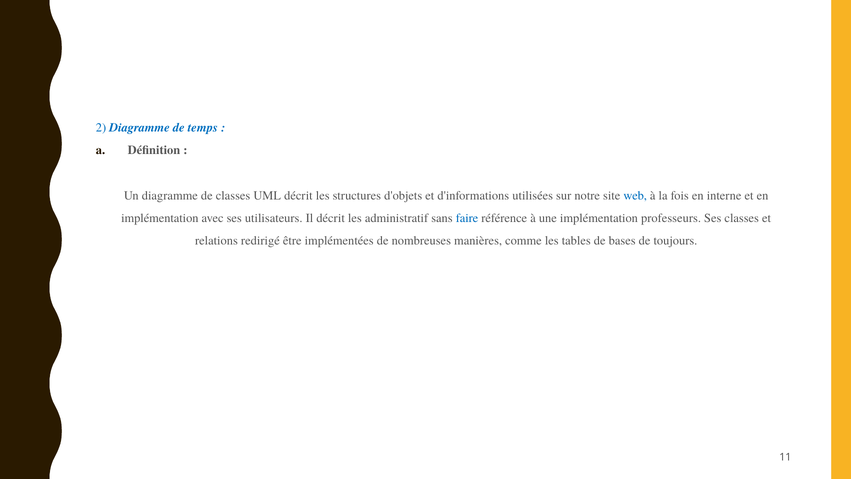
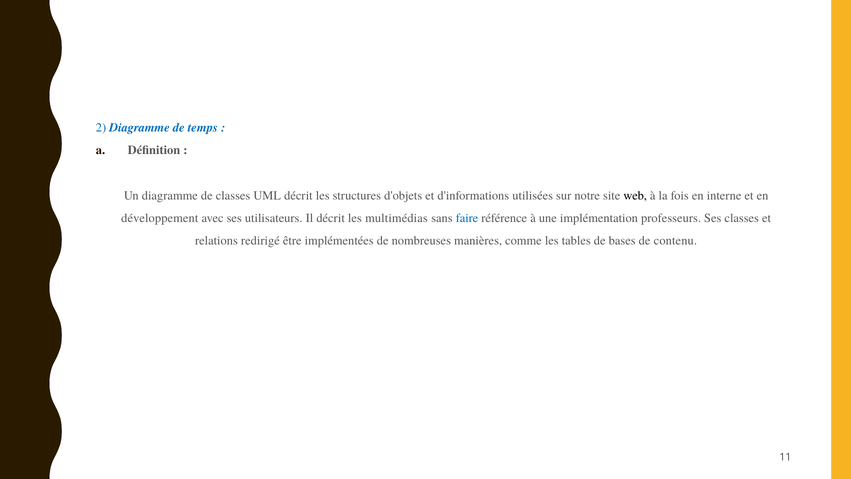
web colour: blue -> black
implémentation at (160, 218): implémentation -> développement
administratif: administratif -> multimédias
toujours: toujours -> contenu
